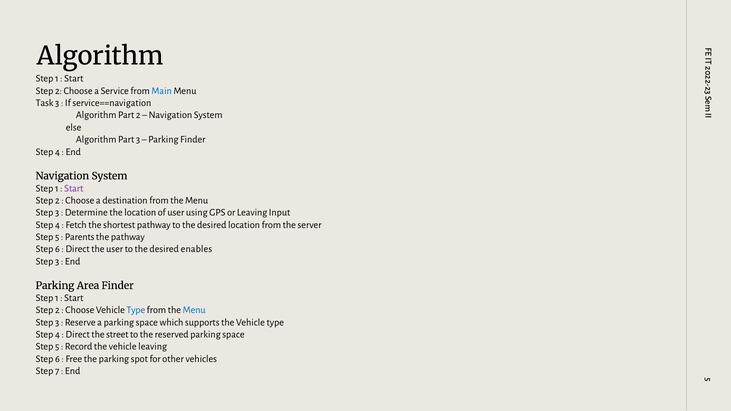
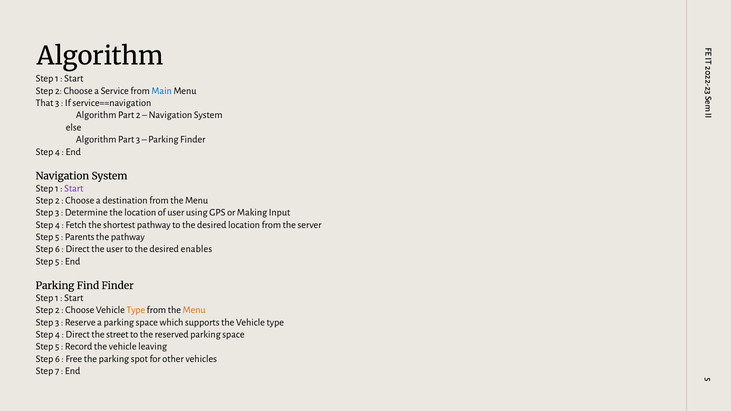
Task: Task -> That
or Leaving: Leaving -> Making
3 at (57, 261): 3 -> 5
Area: Area -> Find
Type at (136, 310) colour: blue -> orange
Menu at (194, 310) colour: blue -> orange
